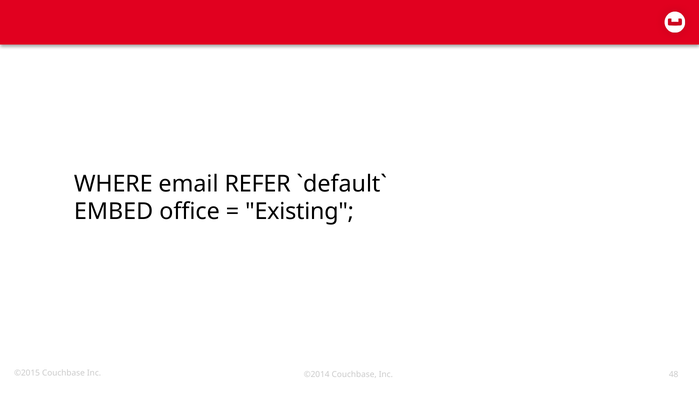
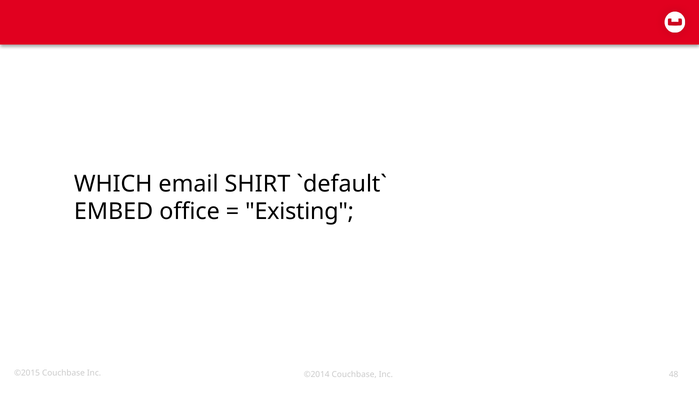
WHERE: WHERE -> WHICH
REFER: REFER -> SHIRT
